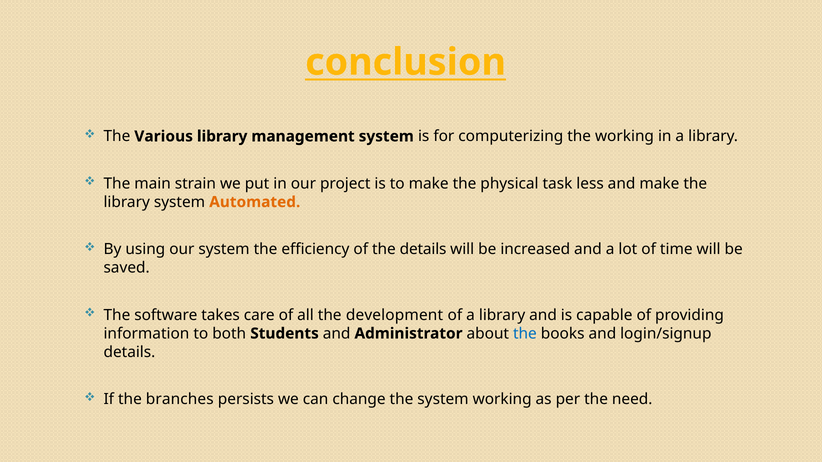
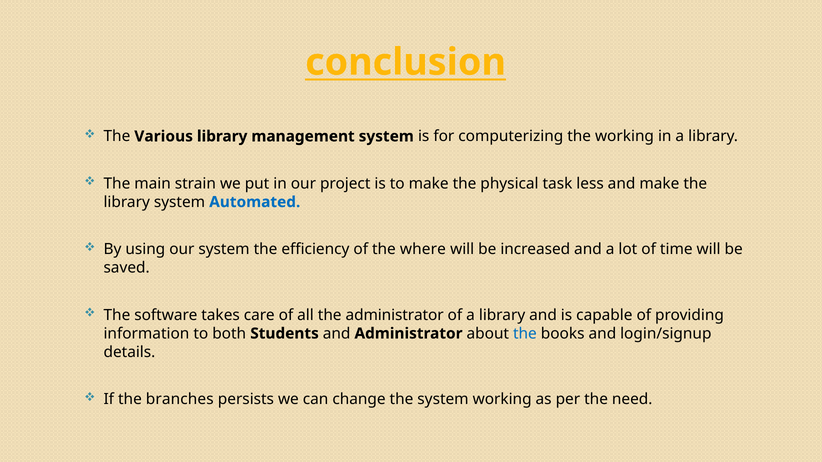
Automated colour: orange -> blue
the details: details -> where
the development: development -> administrator
